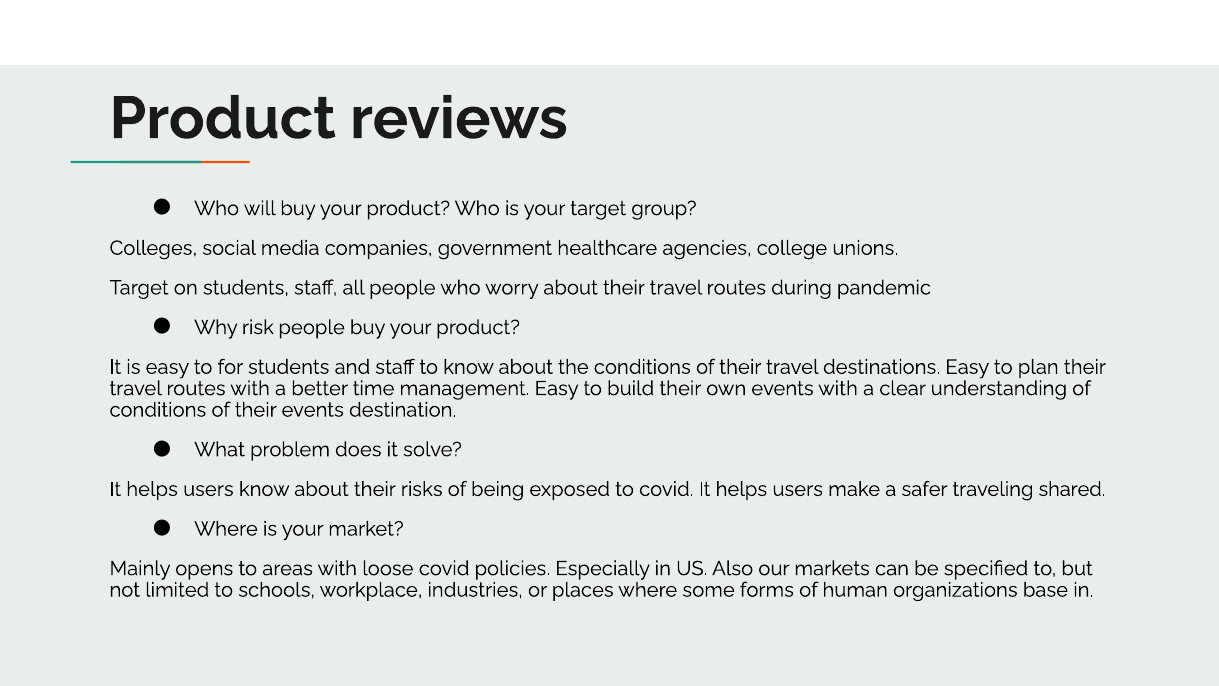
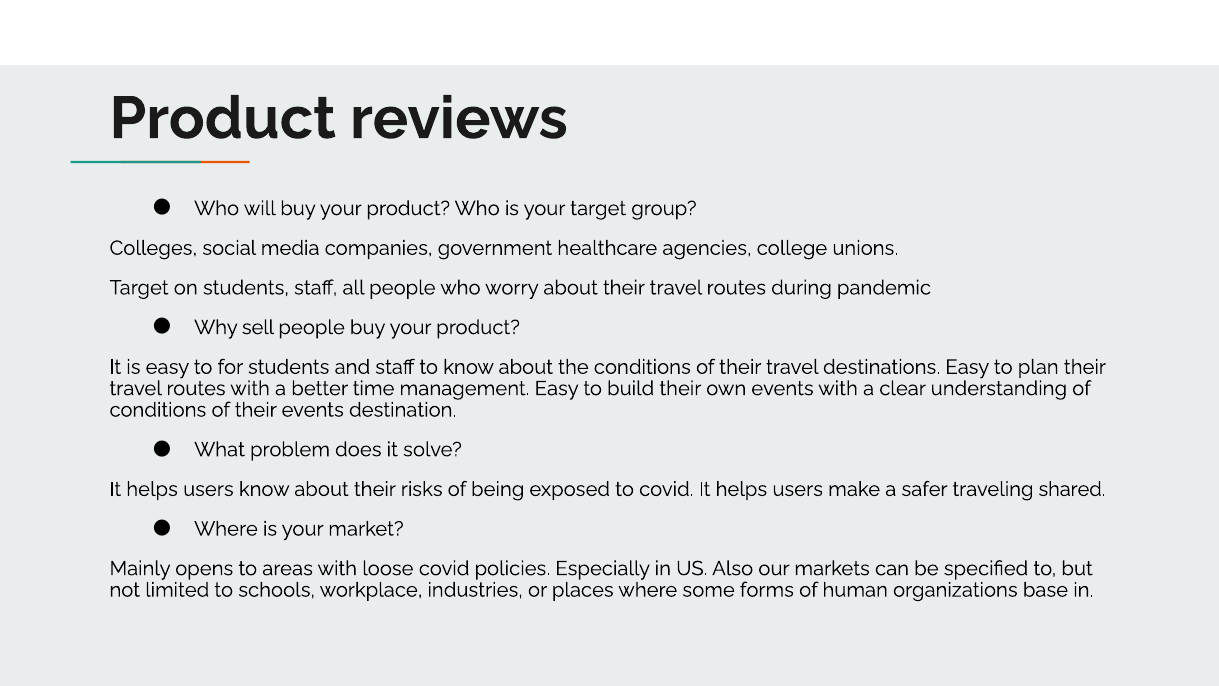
risk: risk -> sell
